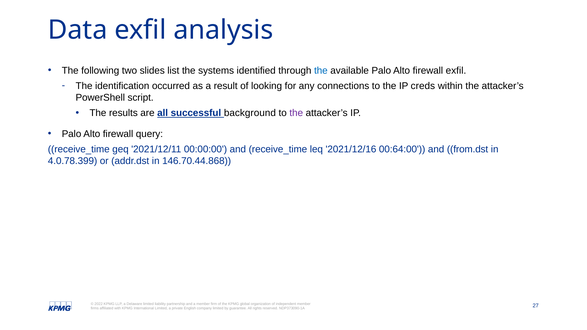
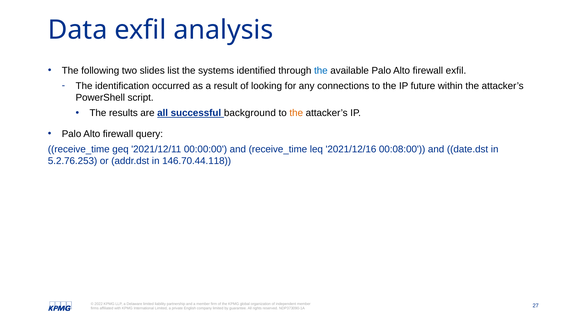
creds: creds -> future
the at (296, 113) colour: purple -> orange
00:64:00: 00:64:00 -> 00:08:00
from.dst: from.dst -> date.dst
4.0.78.399: 4.0.78.399 -> 5.2.76.253
146.70.44.868: 146.70.44.868 -> 146.70.44.118
